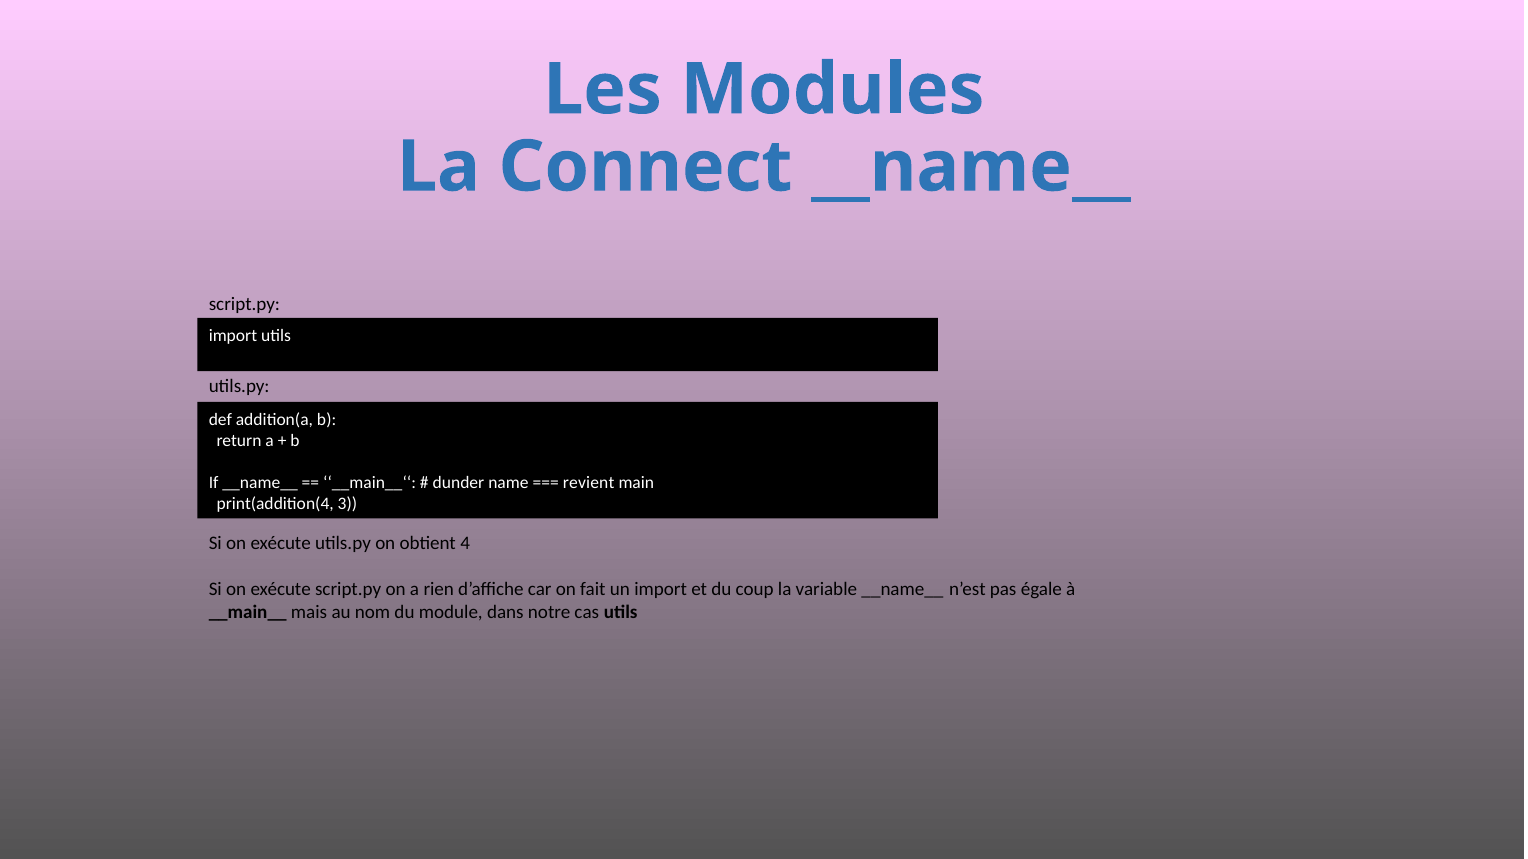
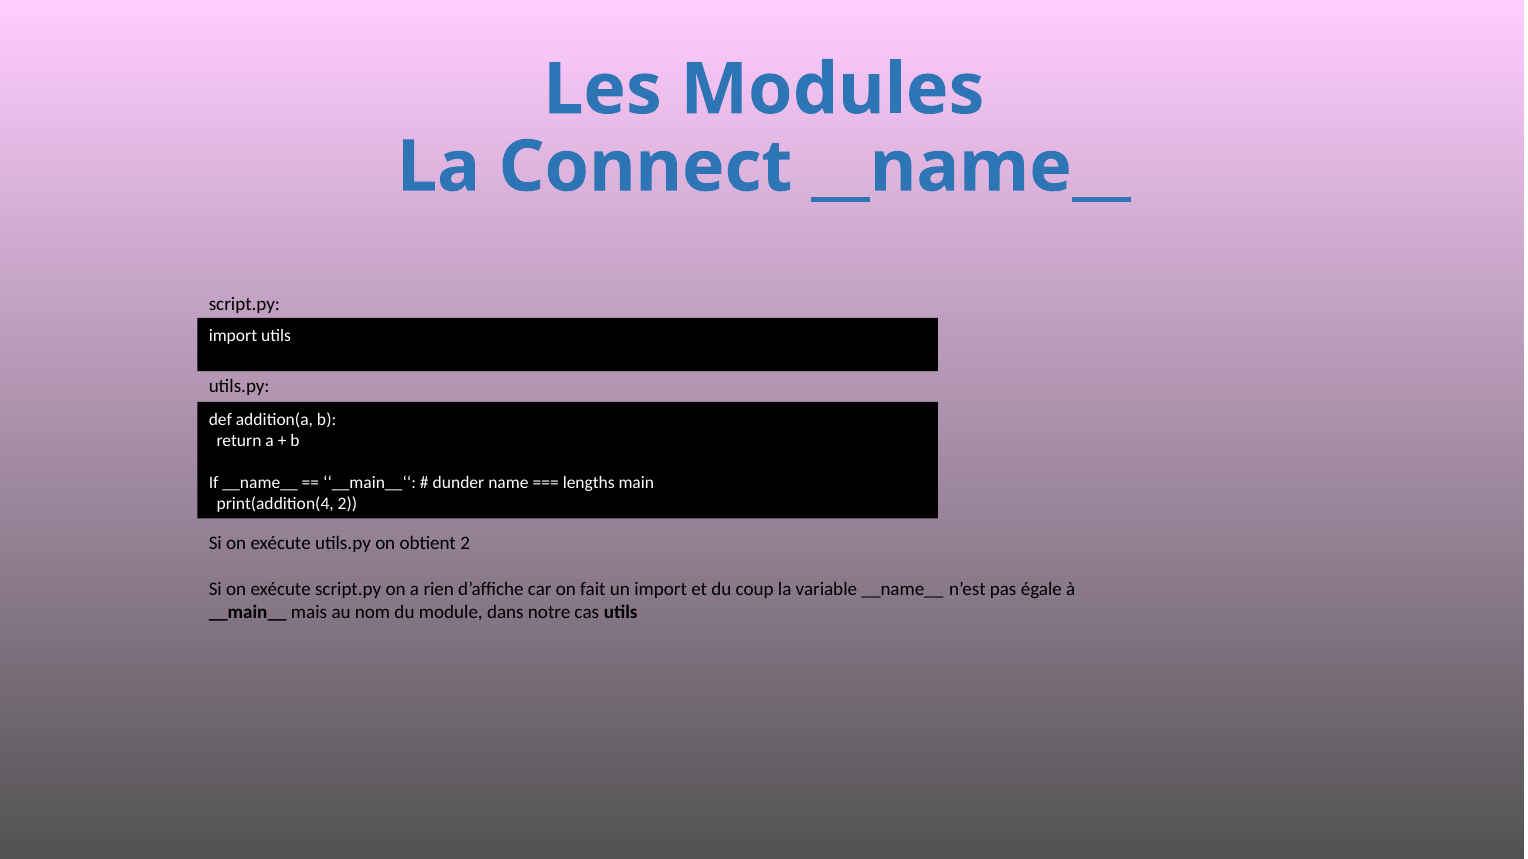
revient: revient -> lengths
print(addition(4 3: 3 -> 2
obtient 4: 4 -> 2
